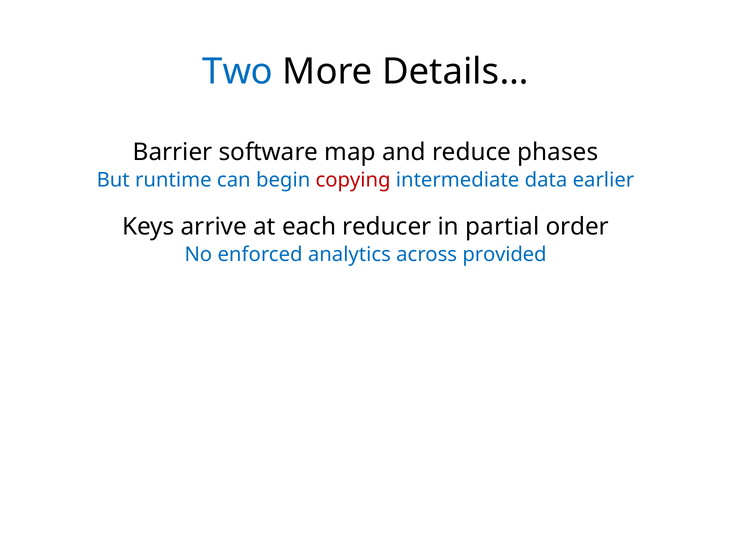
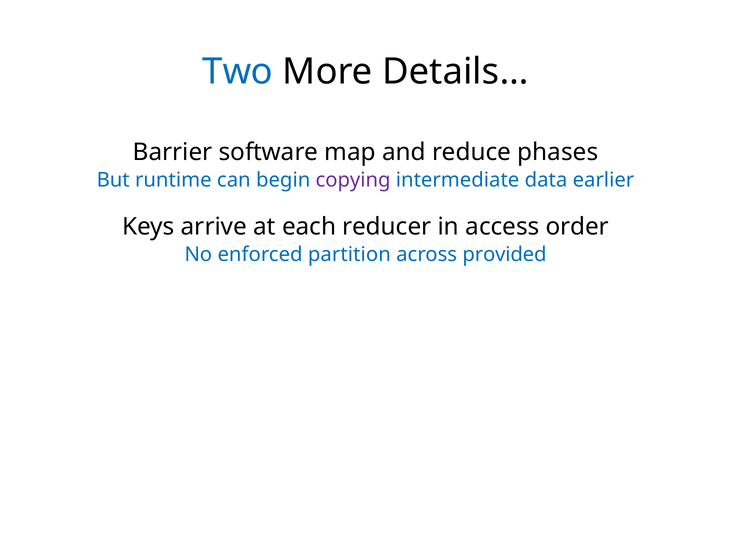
copying colour: red -> purple
partial: partial -> access
analytics: analytics -> partition
